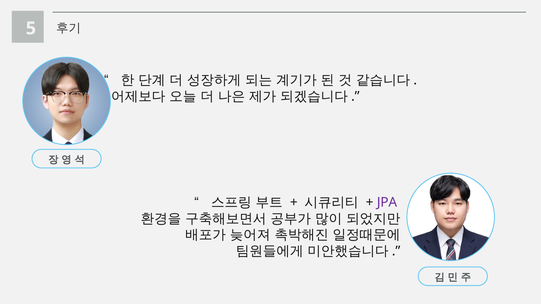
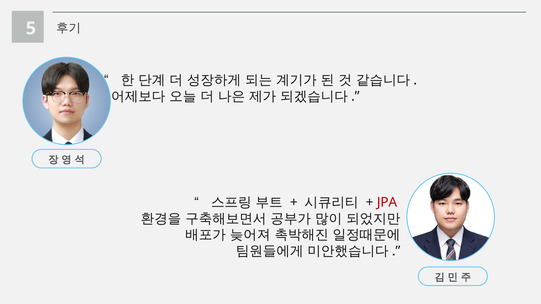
JPA colour: purple -> red
